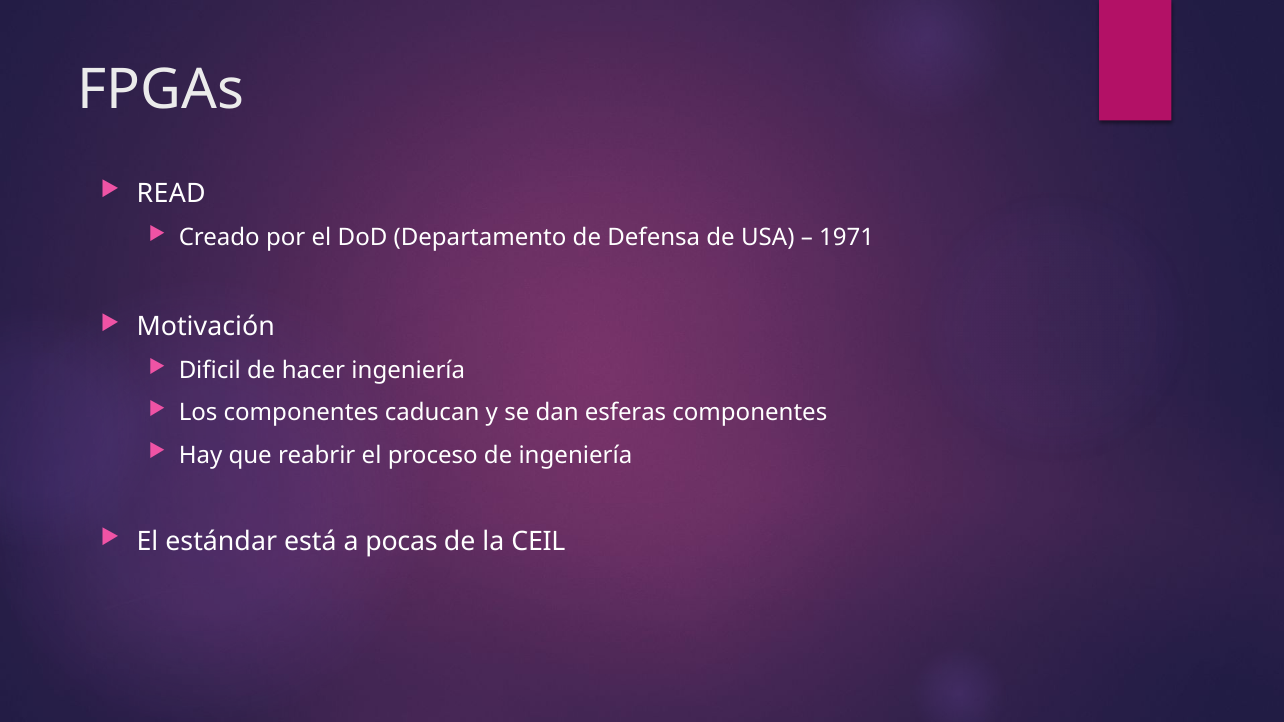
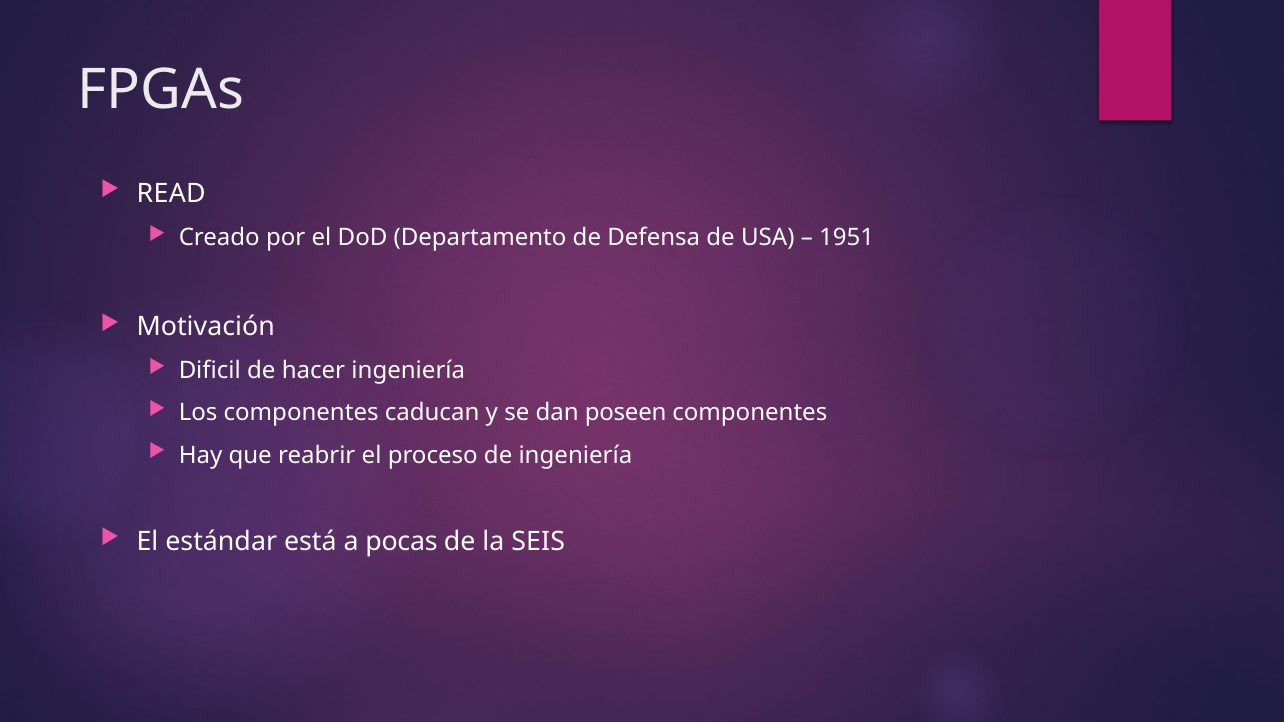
1971: 1971 -> 1951
esferas: esferas -> poseen
CEIL: CEIL -> SEIS
